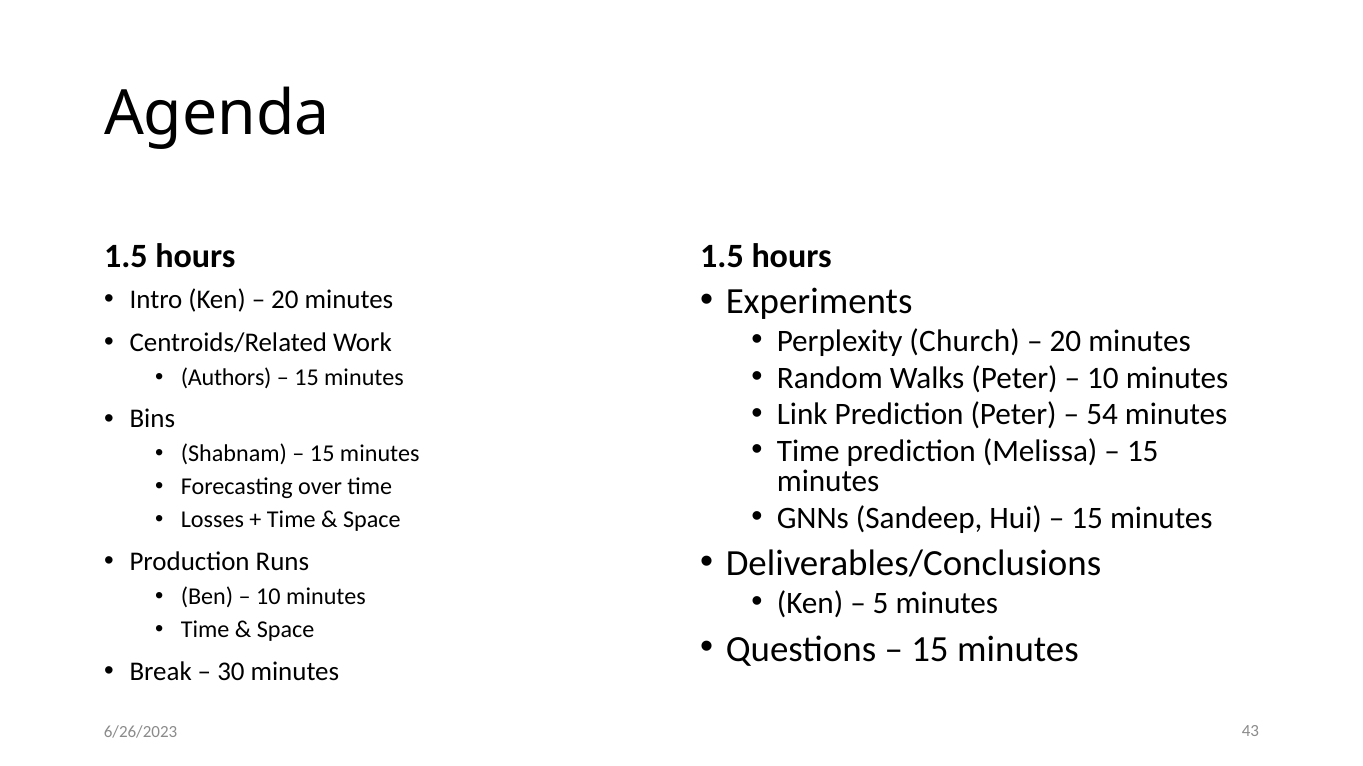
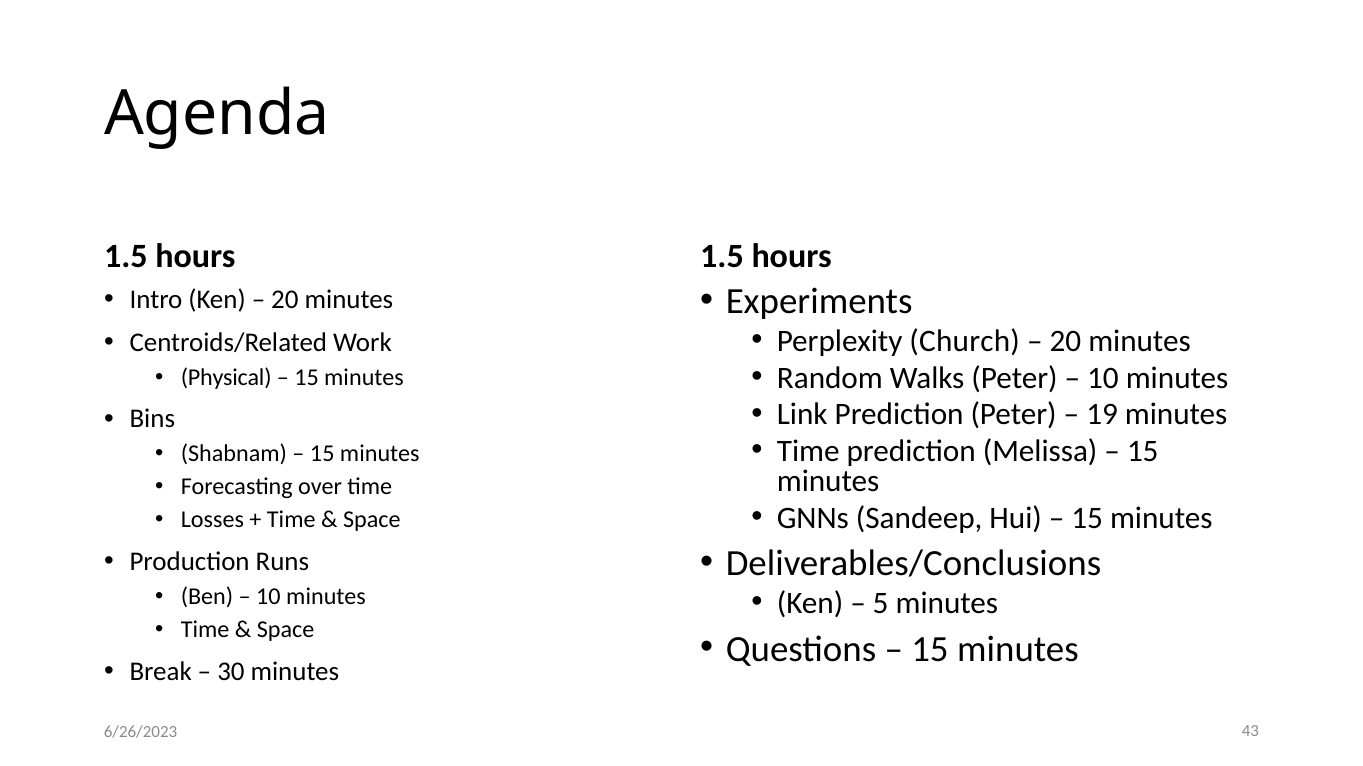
Authors: Authors -> Physical
54: 54 -> 19
